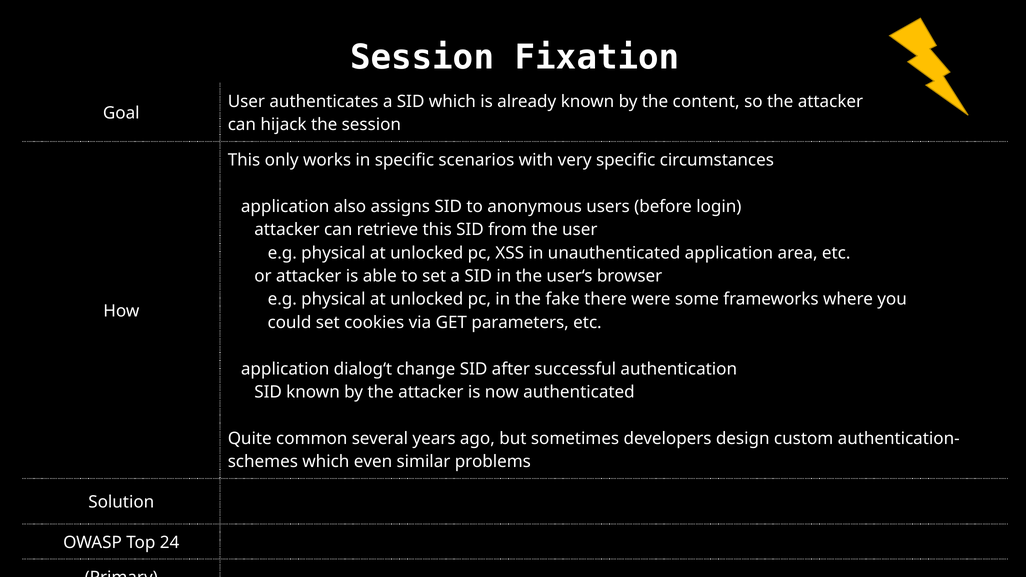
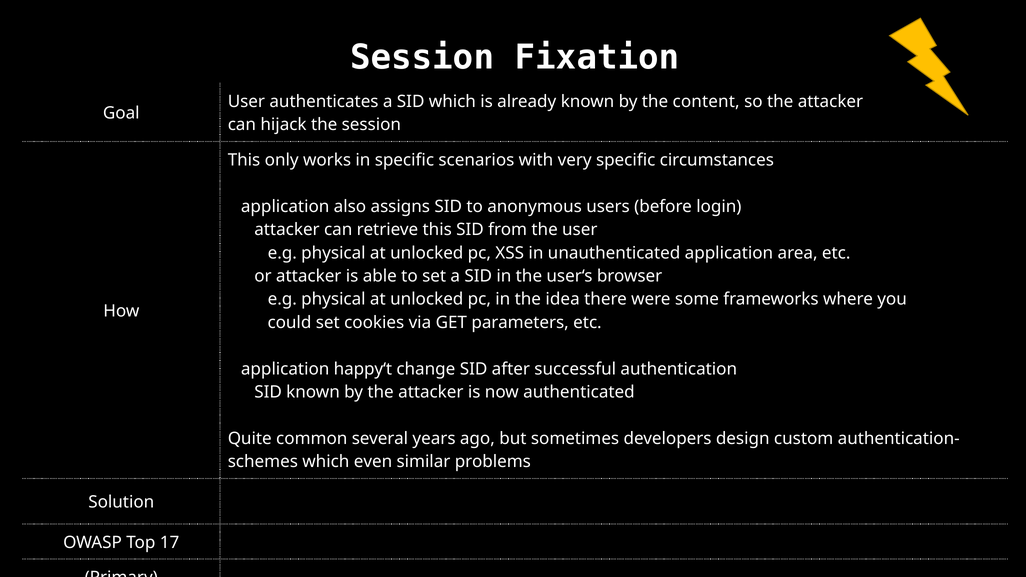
fake: fake -> idea
dialog‘t: dialog‘t -> happy‘t
24: 24 -> 17
